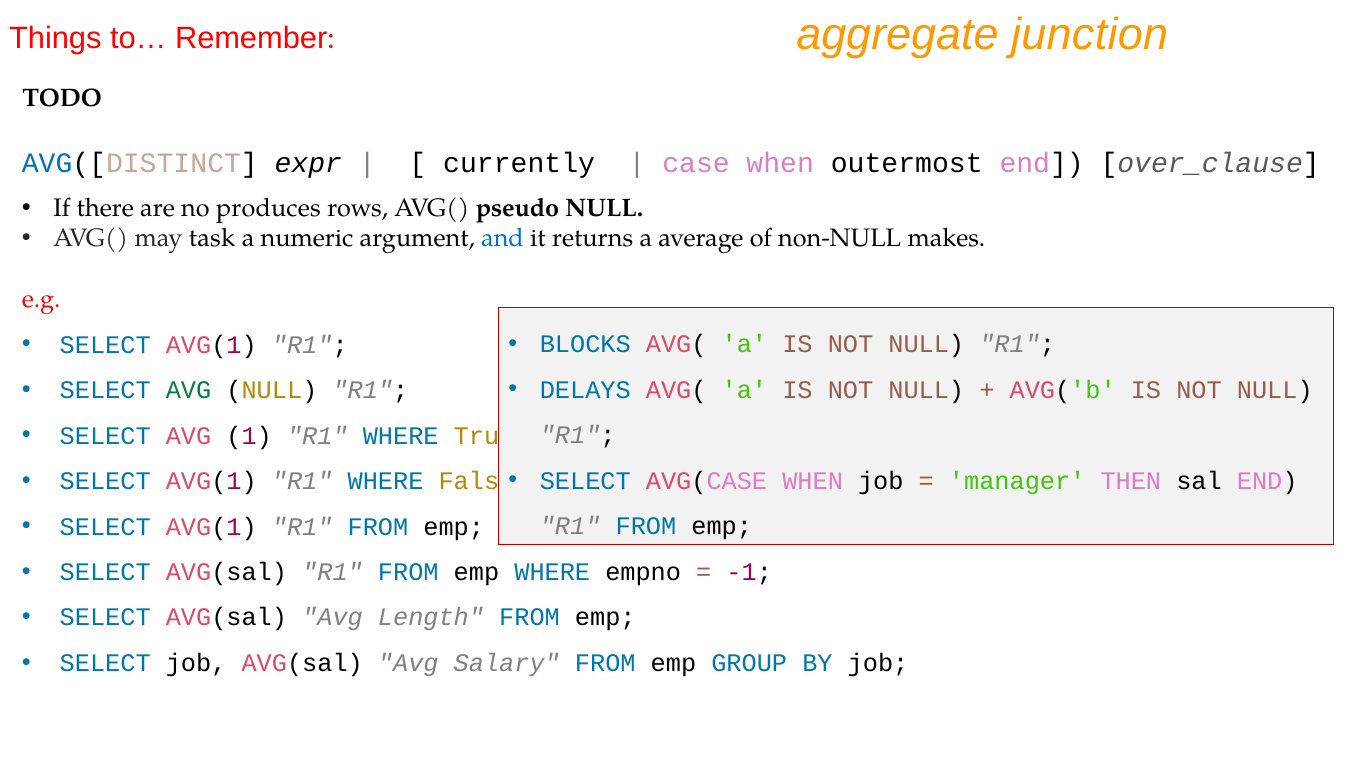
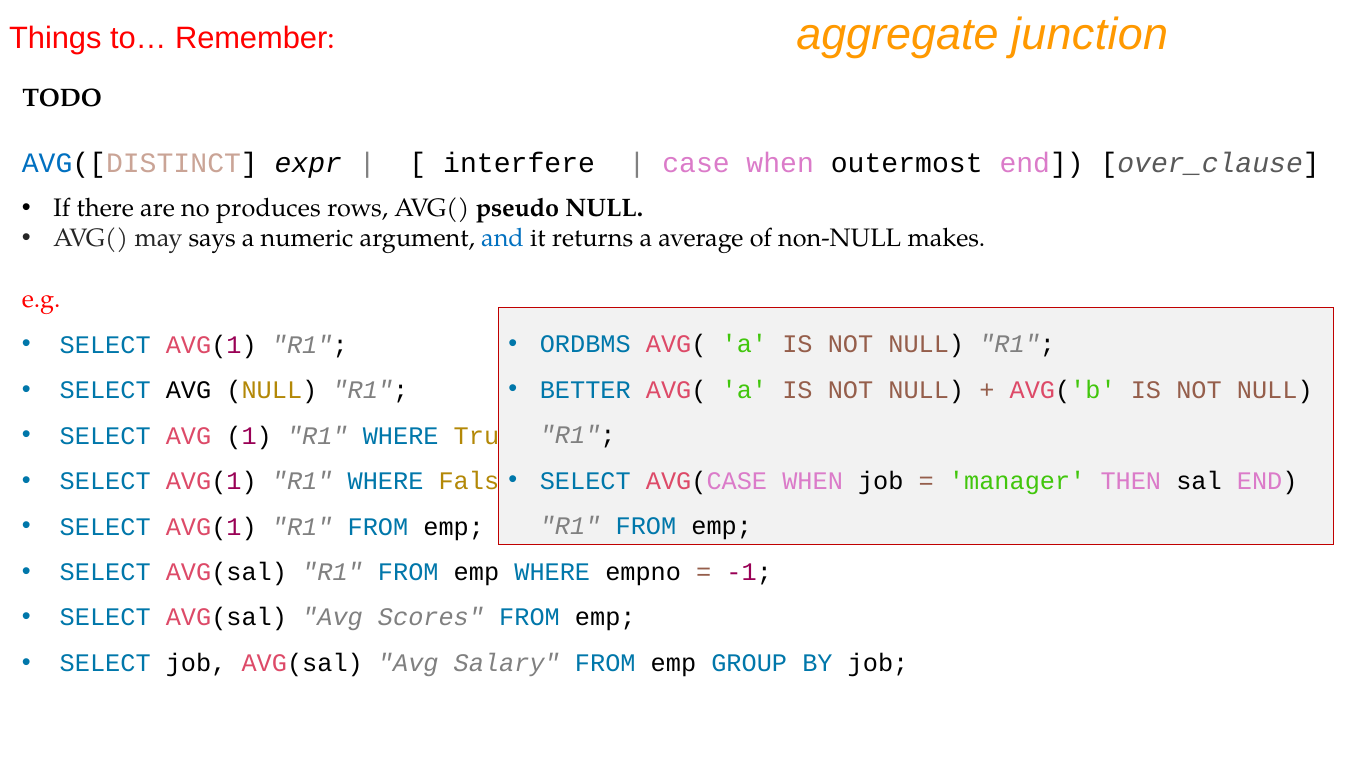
currently: currently -> interfere
task: task -> says
BLOCKS: BLOCKS -> ORDBMS
DELAYS: DELAYS -> BETTER
AVG at (189, 390) colour: green -> black
Length: Length -> Scores
